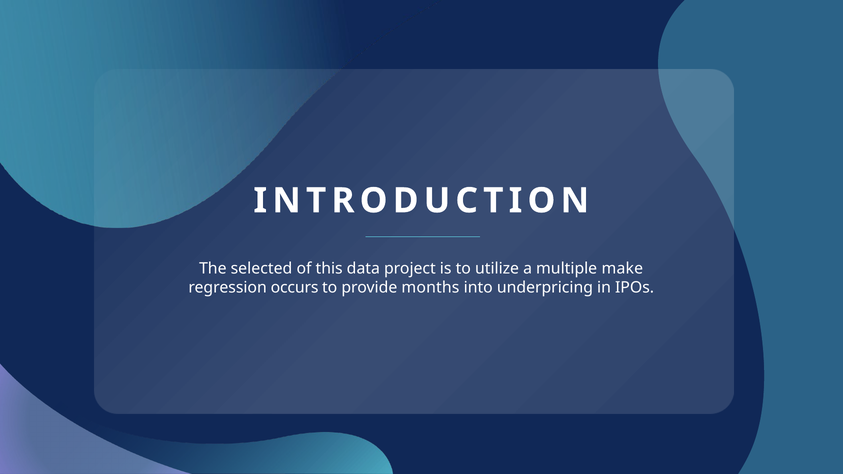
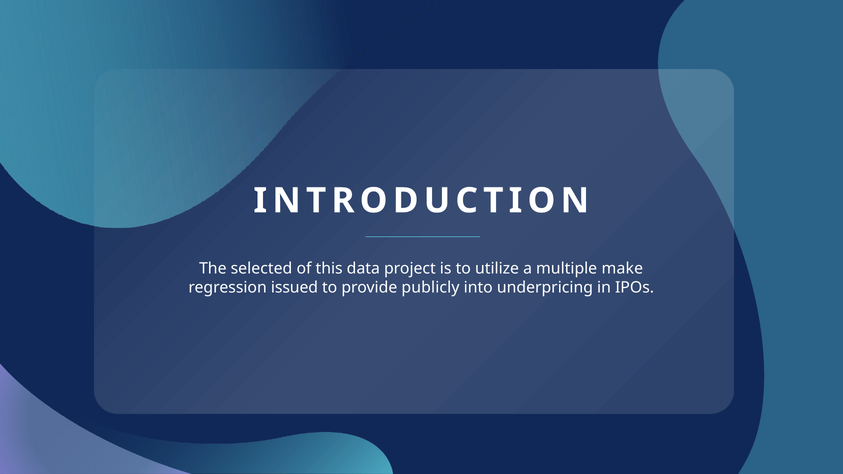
occurs: occurs -> issued
months: months -> publicly
